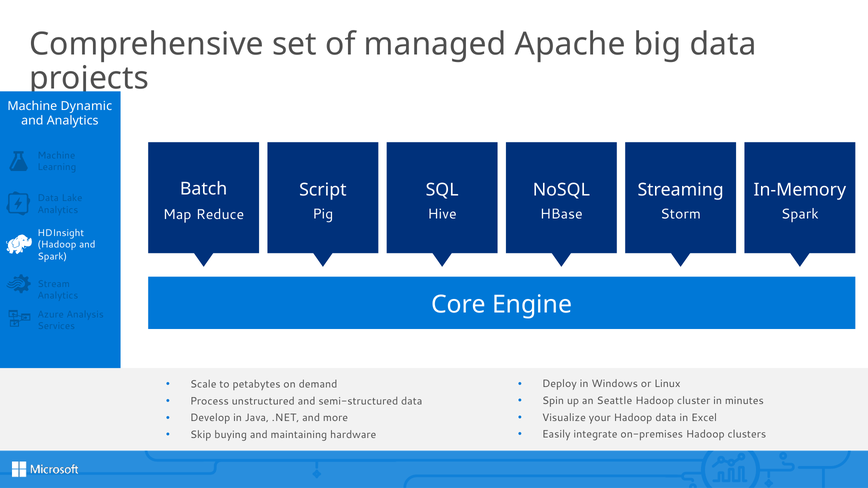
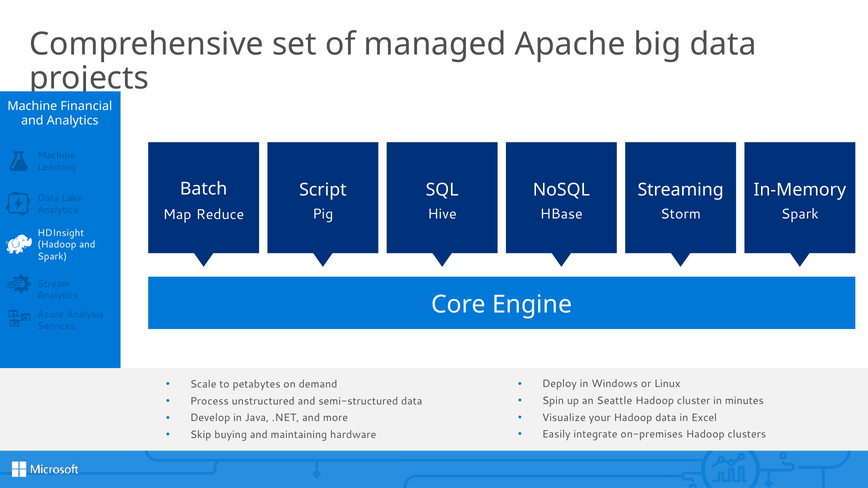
Dynamic: Dynamic -> Financial
